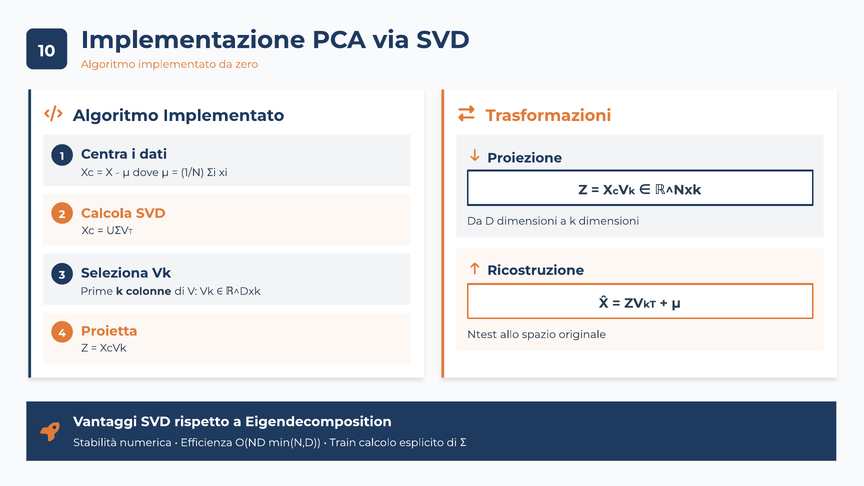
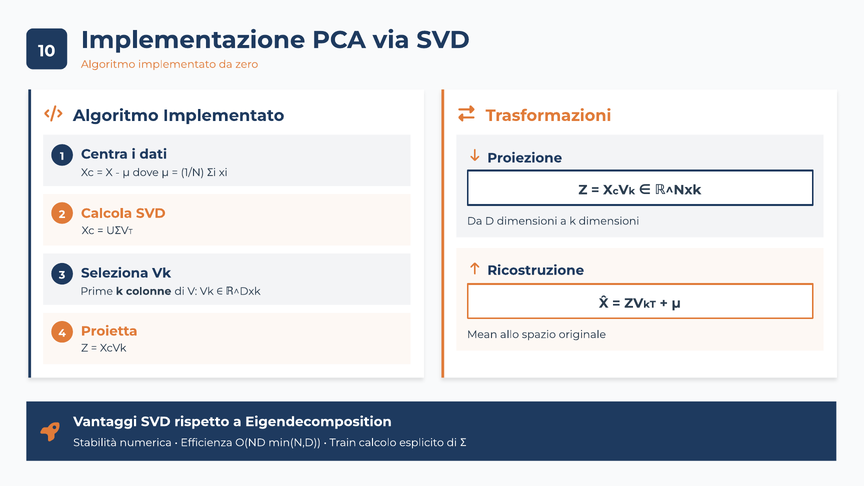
Ntest: Ntest -> Mean
